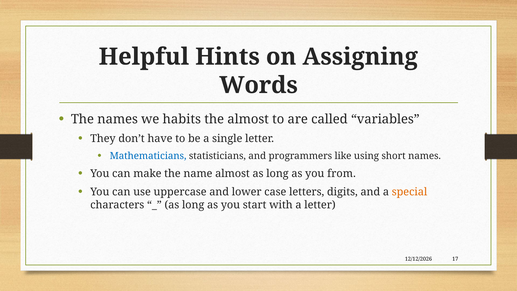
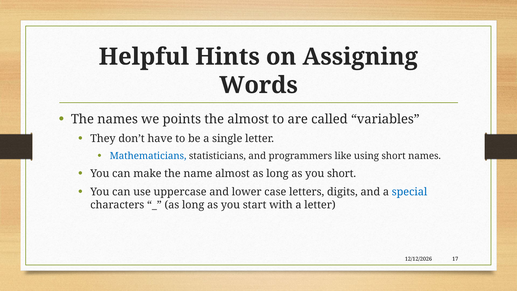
habits: habits -> points
you from: from -> short
special colour: orange -> blue
